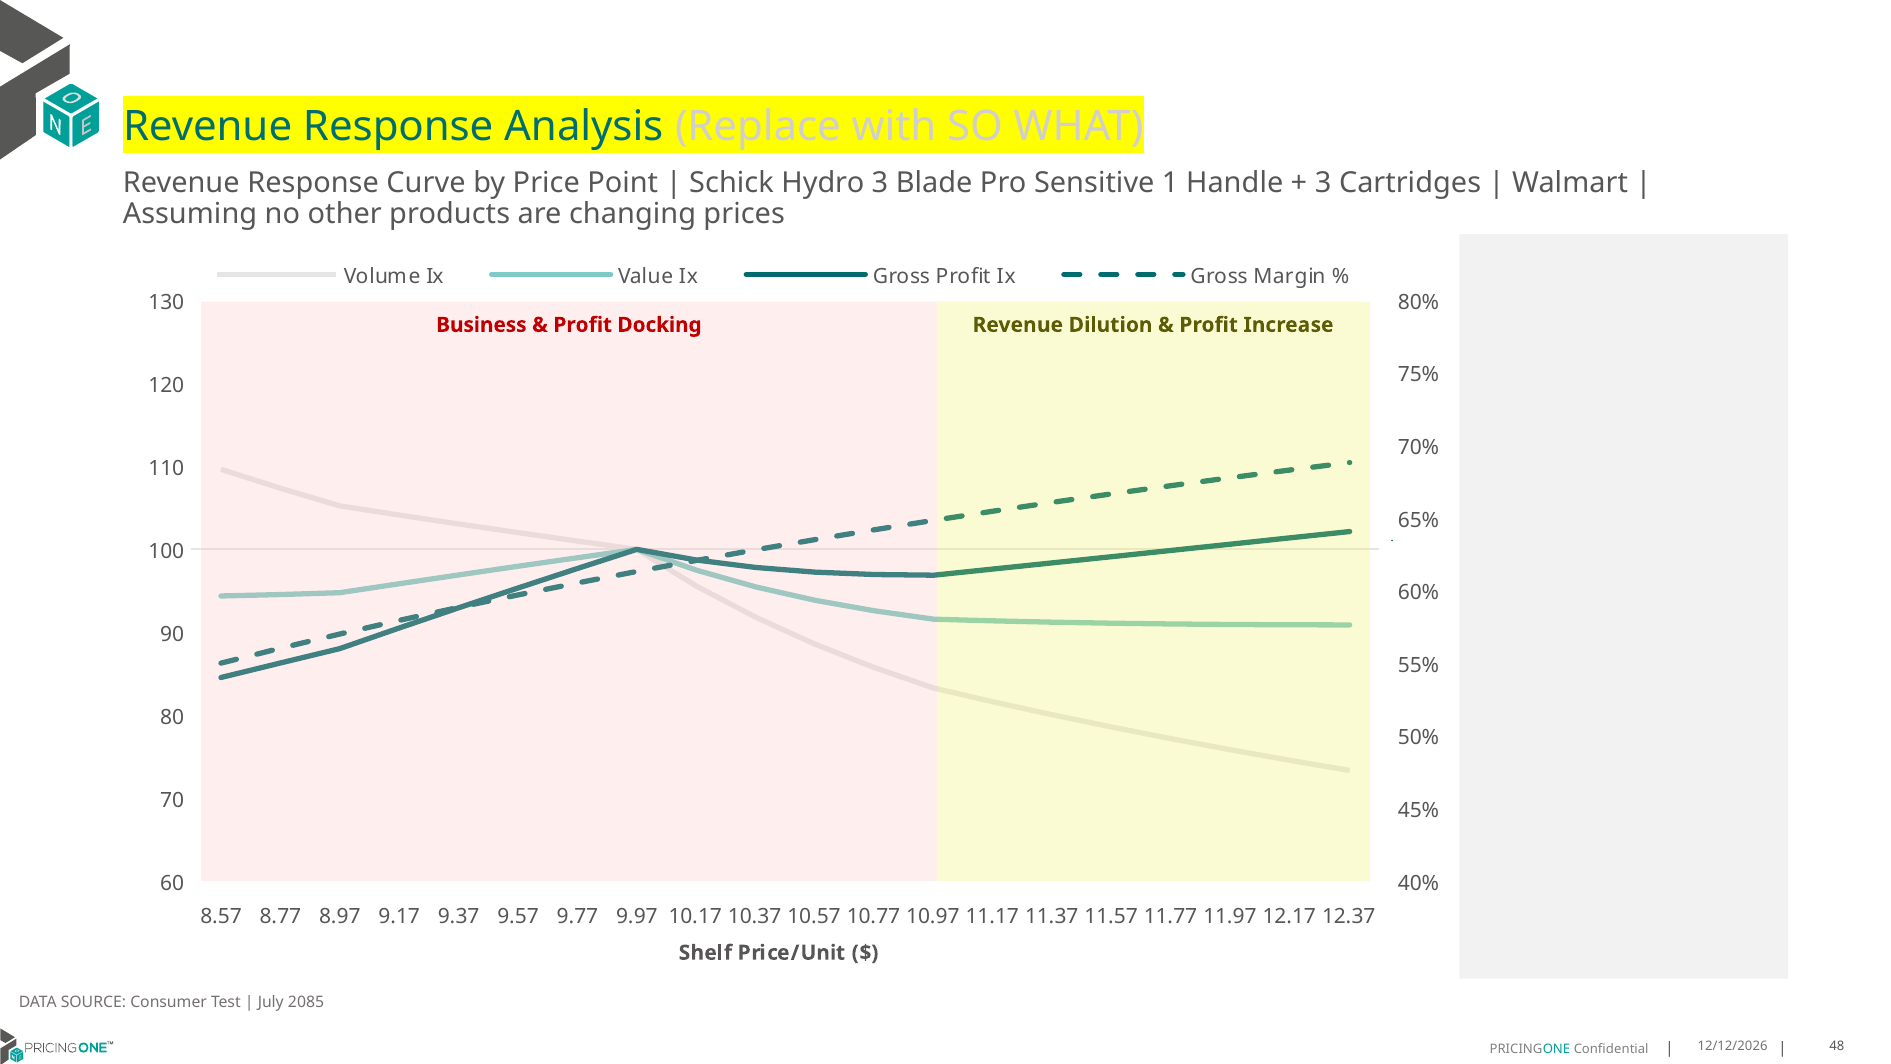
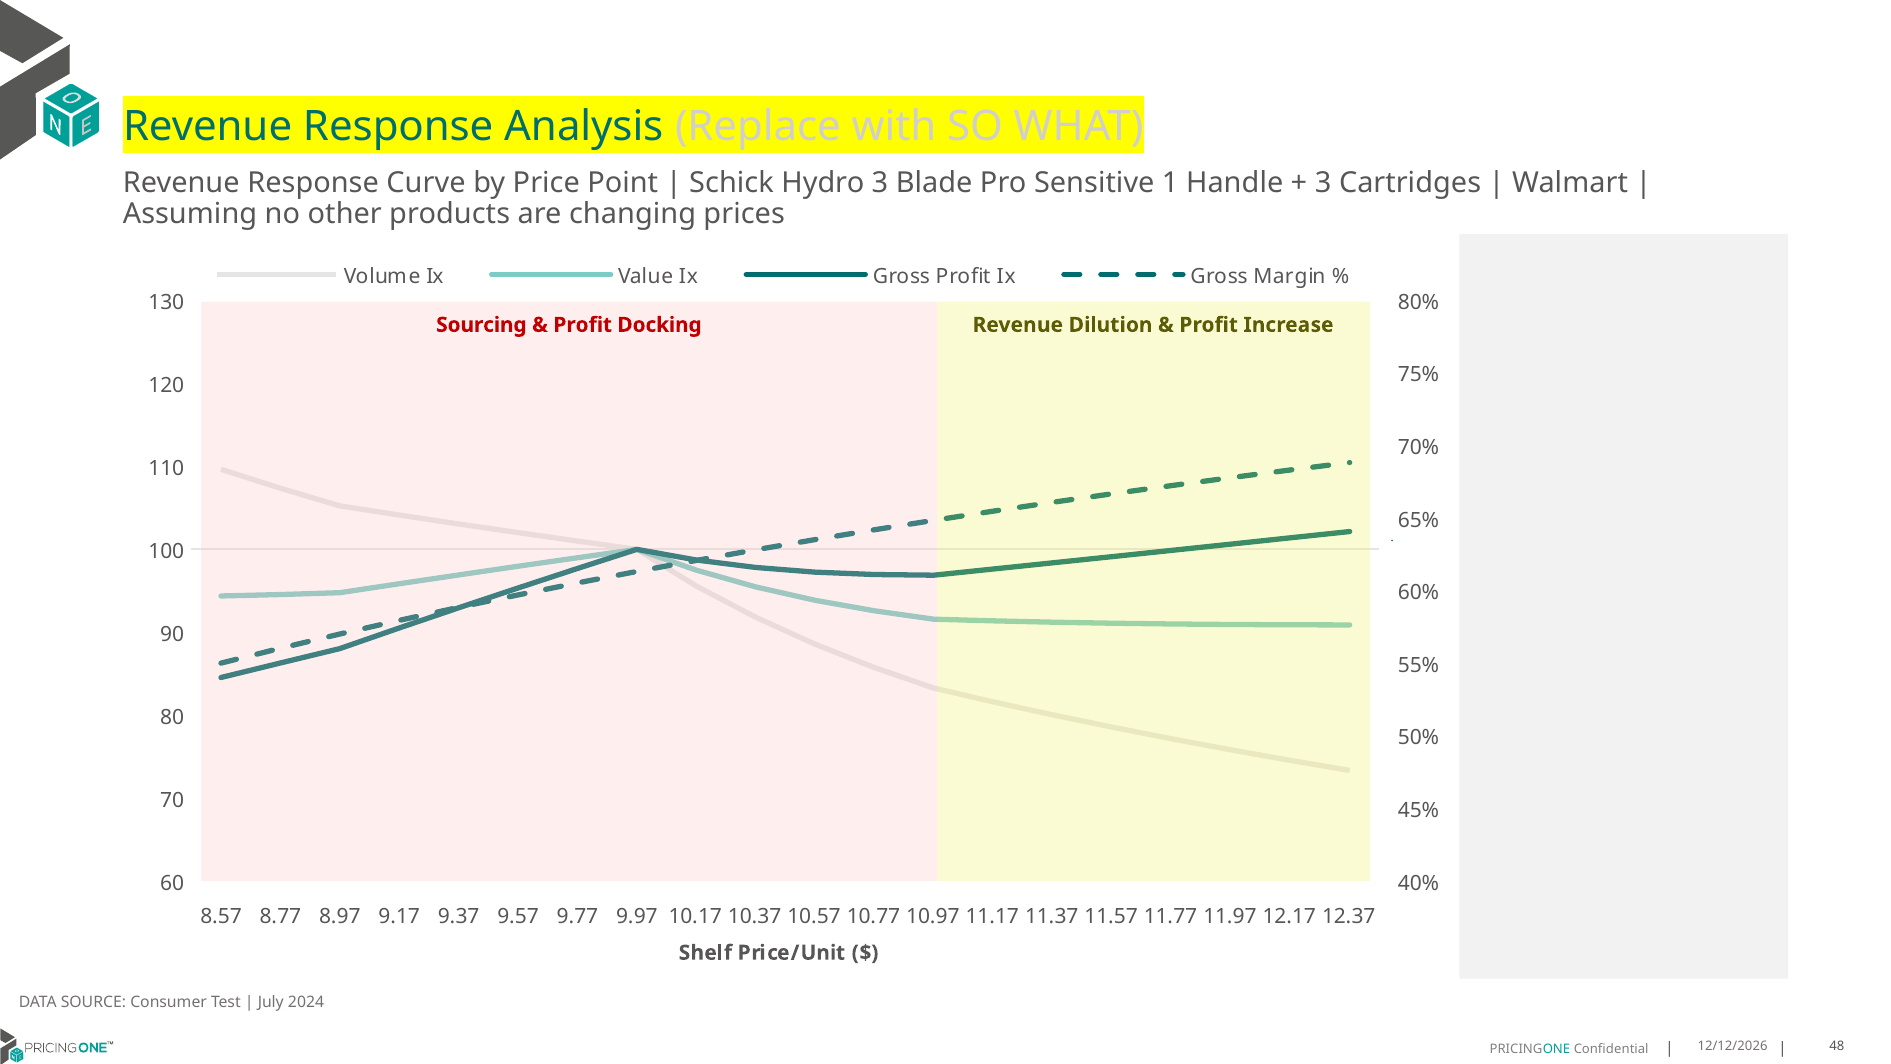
Business: Business -> Sourcing
2085: 2085 -> 2024
